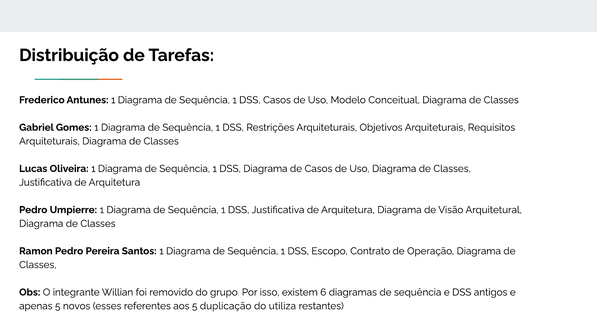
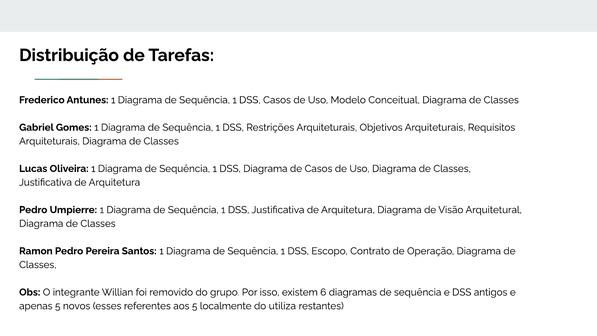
duplicação: duplicação -> localmente
